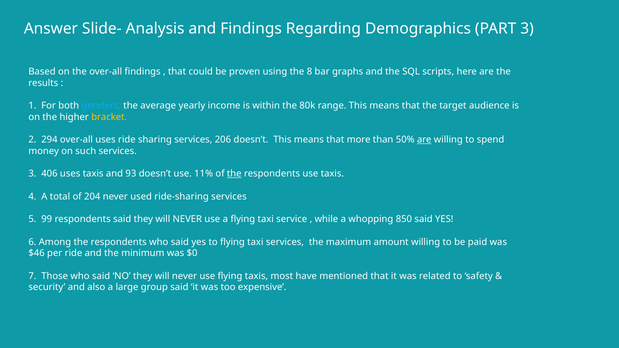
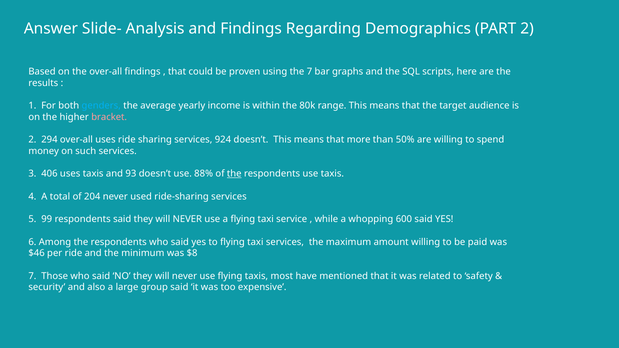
PART 3: 3 -> 2
the 8: 8 -> 7
bracket colour: yellow -> pink
206: 206 -> 924
are at (424, 140) underline: present -> none
11%: 11% -> 88%
850: 850 -> 600
$0: $0 -> $8
